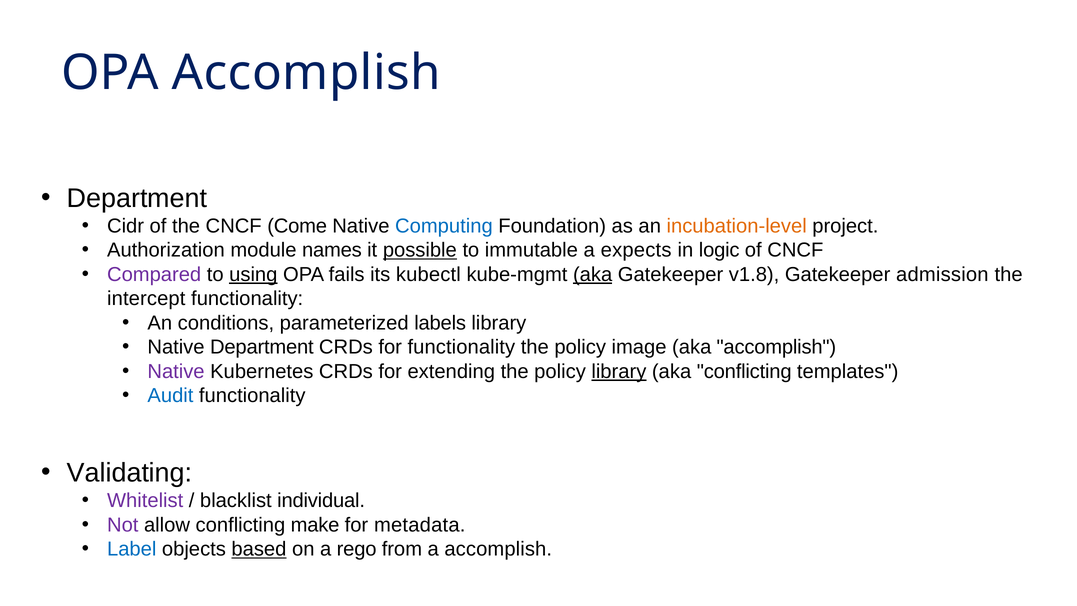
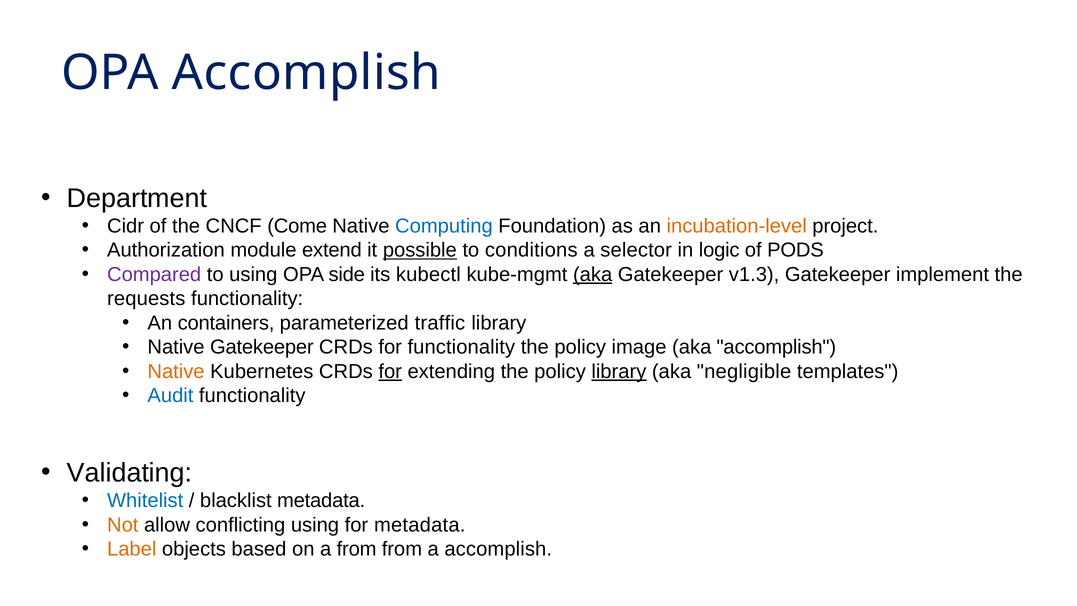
names: names -> extend
immutable: immutable -> conditions
expects: expects -> selector
of CNCF: CNCF -> PODS
using at (253, 274) underline: present -> none
fails: fails -> side
v1.8: v1.8 -> v1.3
admission: admission -> implement
intercept: intercept -> requests
conditions: conditions -> containers
labels: labels -> traffic
Native Department: Department -> Gatekeeper
Native at (176, 371) colour: purple -> orange
for at (390, 371) underline: none -> present
aka conflicting: conflicting -> negligible
Whitelist colour: purple -> blue
blacklist individual: individual -> metadata
Not colour: purple -> orange
conflicting make: make -> using
Label colour: blue -> orange
based underline: present -> none
a rego: rego -> from
